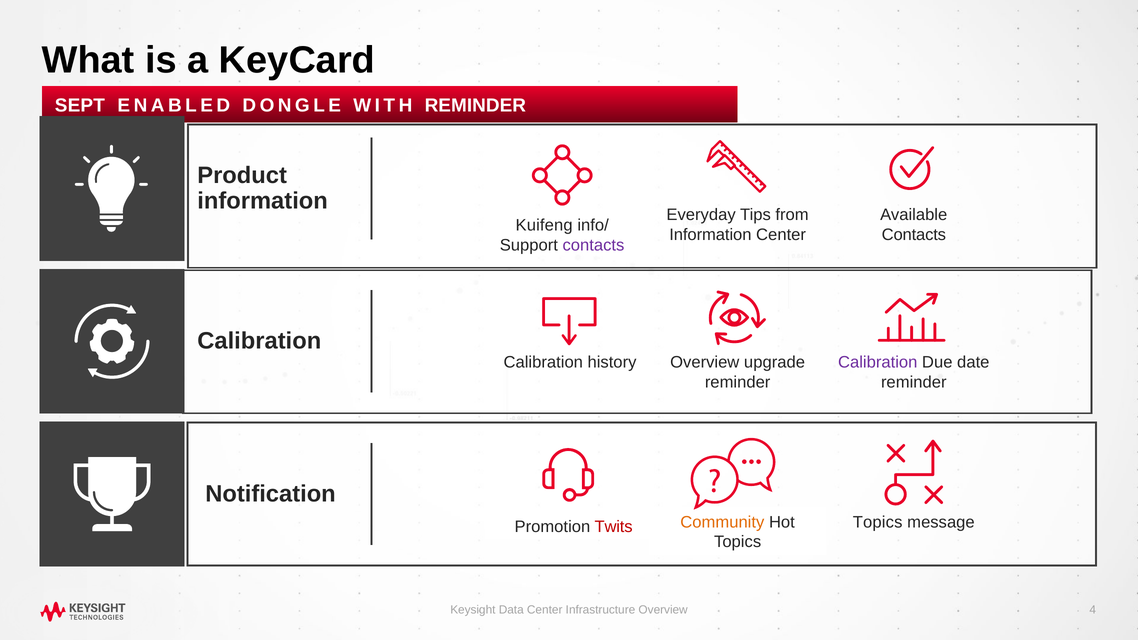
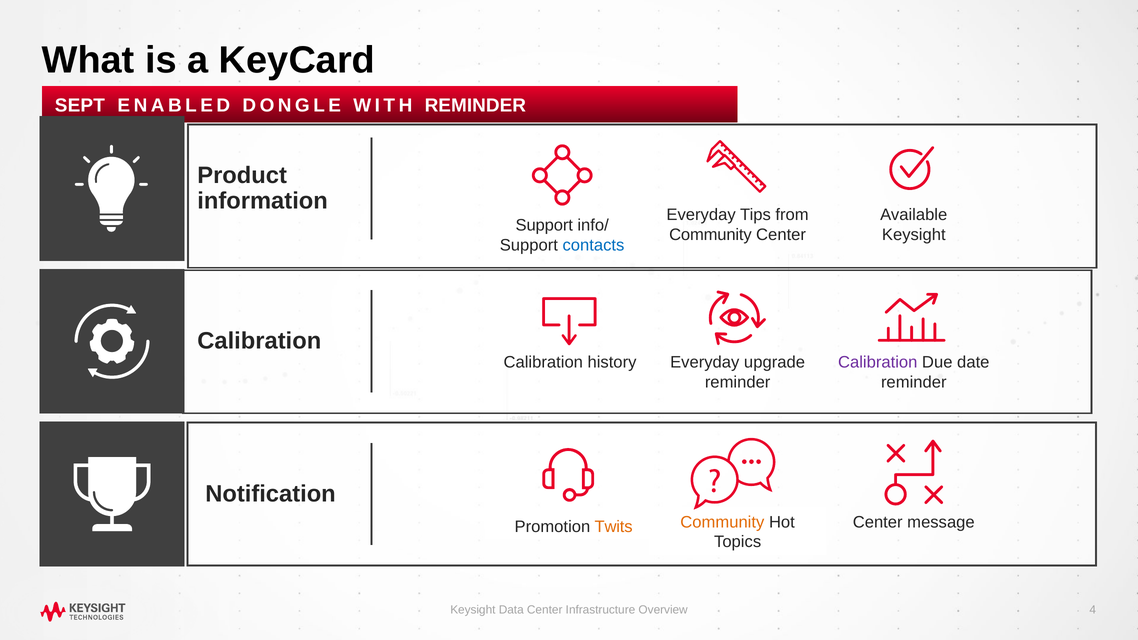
Kuifeng at (544, 225): Kuifeng -> Support
Information at (710, 235): Information -> Community
Contacts at (914, 235): Contacts -> Keysight
contacts at (593, 245) colour: purple -> blue
history Overview: Overview -> Everyday
Topics at (878, 522): Topics -> Center
Twits colour: red -> orange
